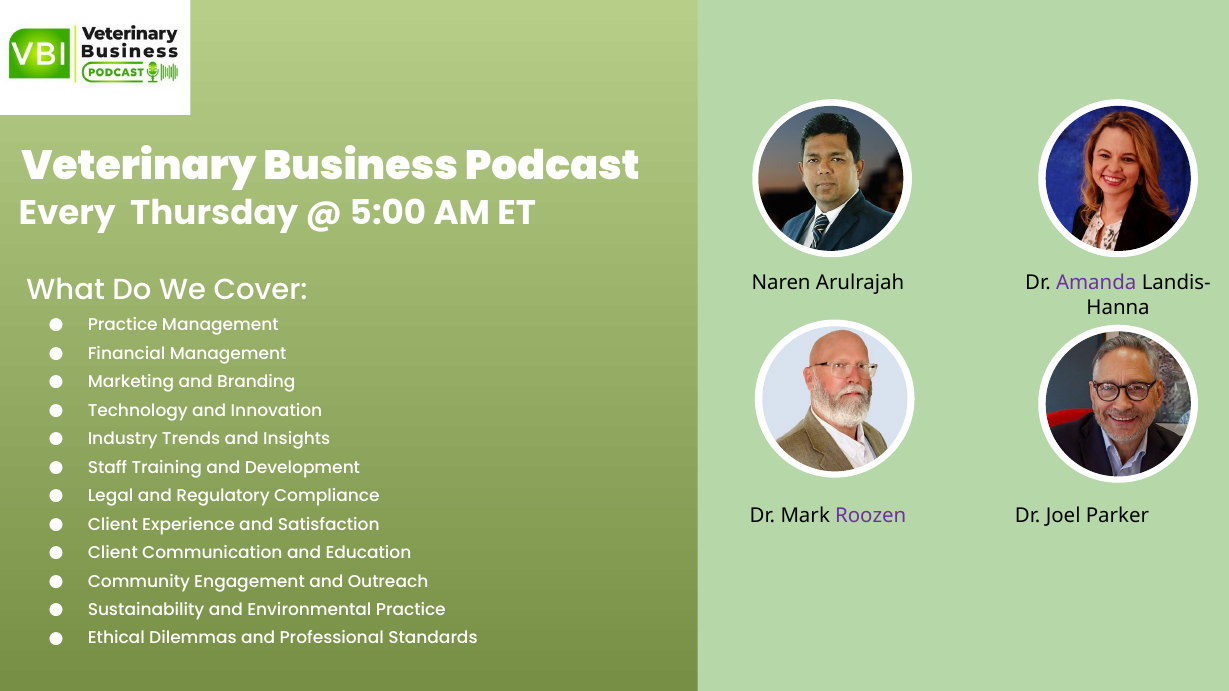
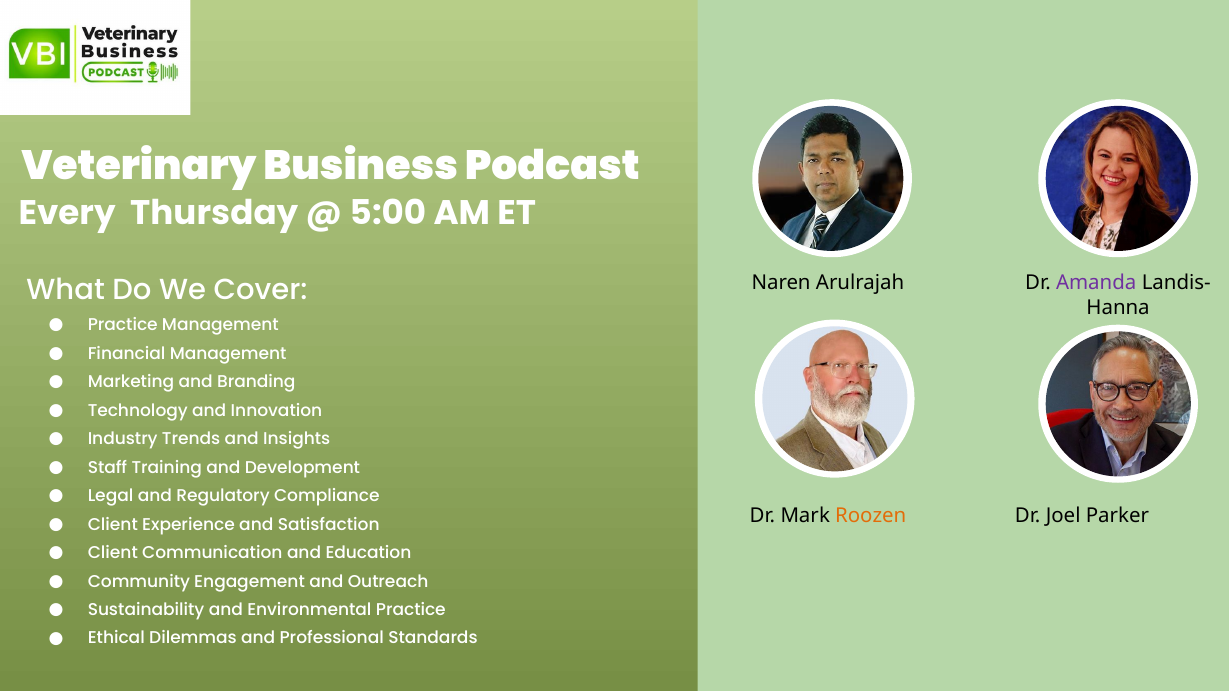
Roozen colour: purple -> orange
